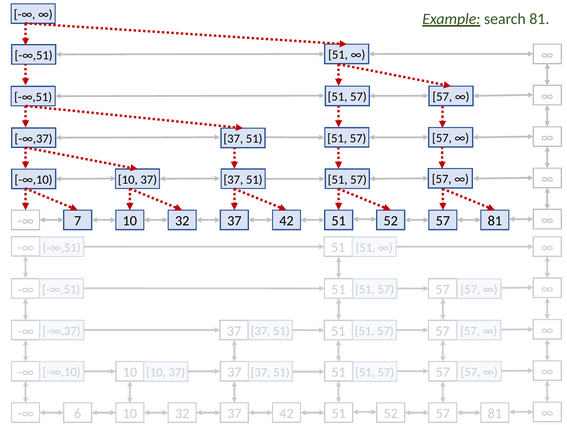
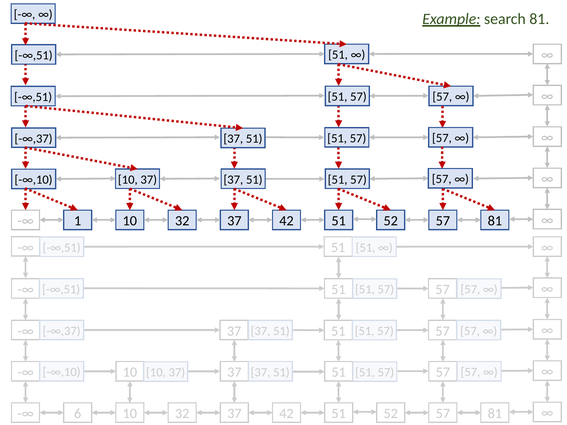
7: 7 -> 1
